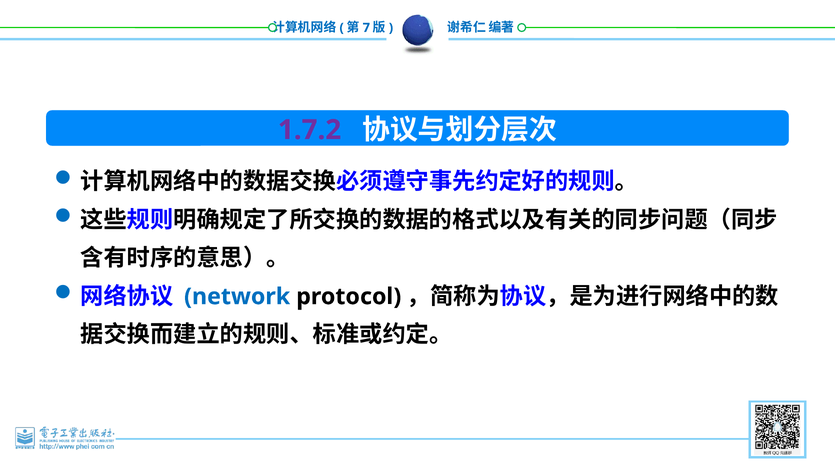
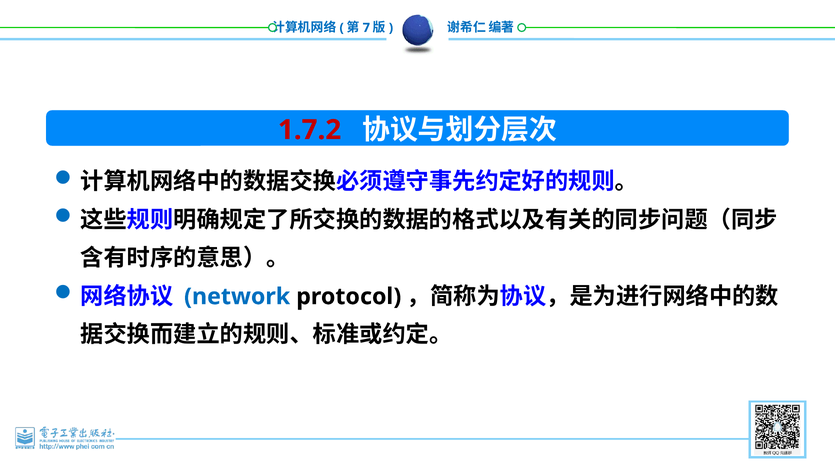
1.7.2 colour: purple -> red
